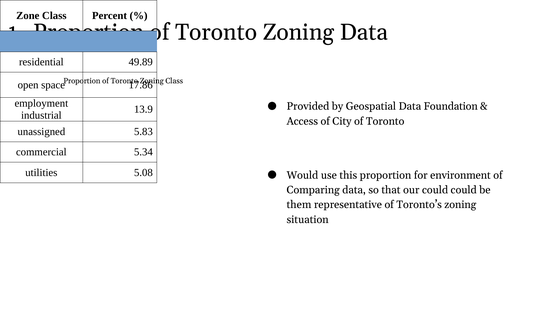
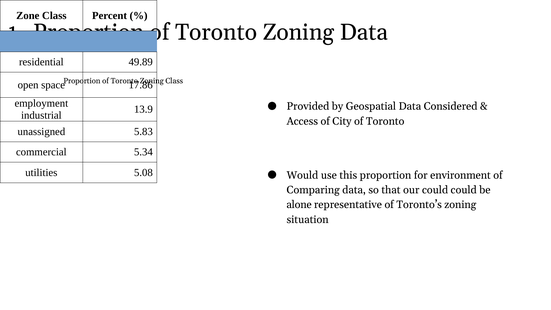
Foundation: Foundation -> Considered
them: them -> alone
